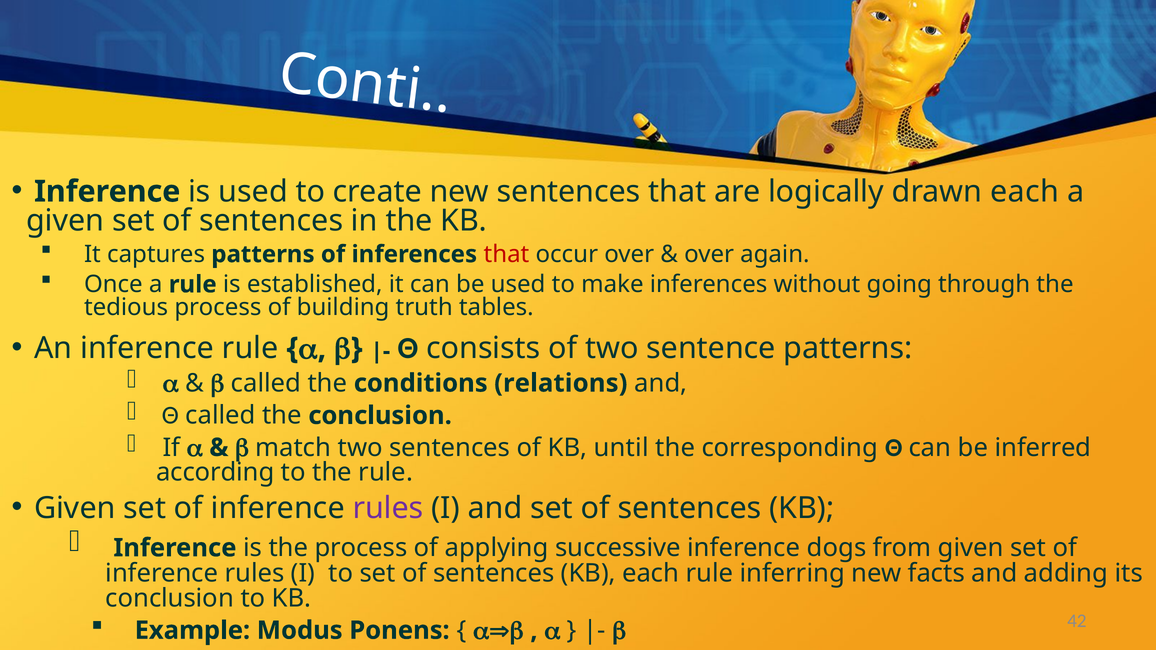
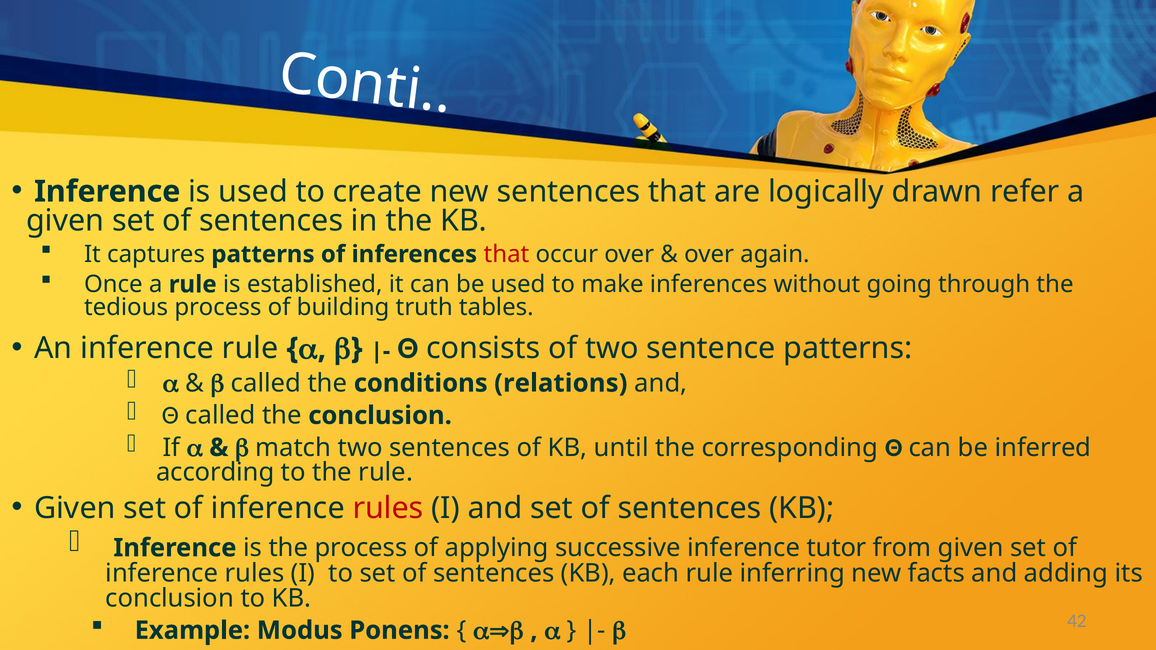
drawn each: each -> refer
rules at (388, 508) colour: purple -> red
dogs: dogs -> tutor
